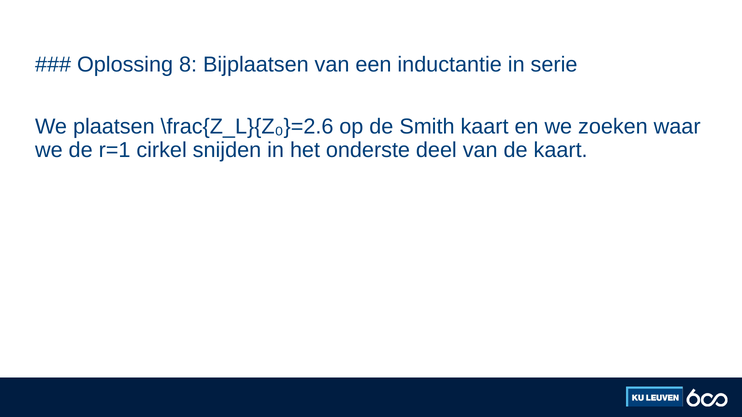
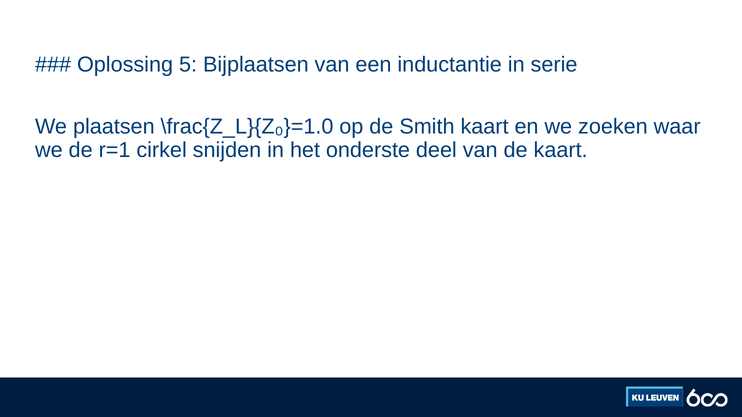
8: 8 -> 5
\frac{Z_L}{Z₀}=2.6: \frac{Z_L}{Z₀}=2.6 -> \frac{Z_L}{Z₀}=1.0
